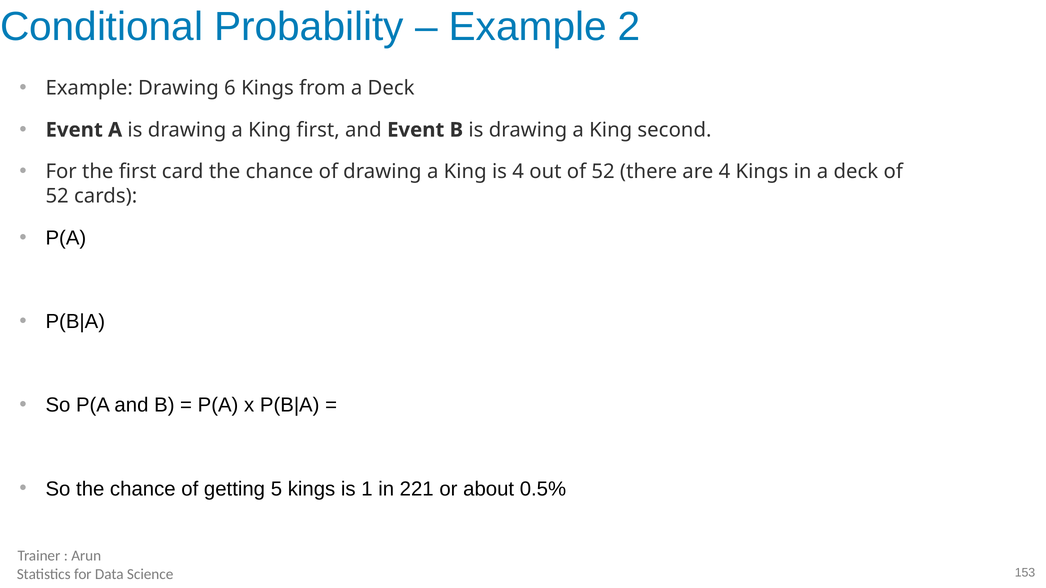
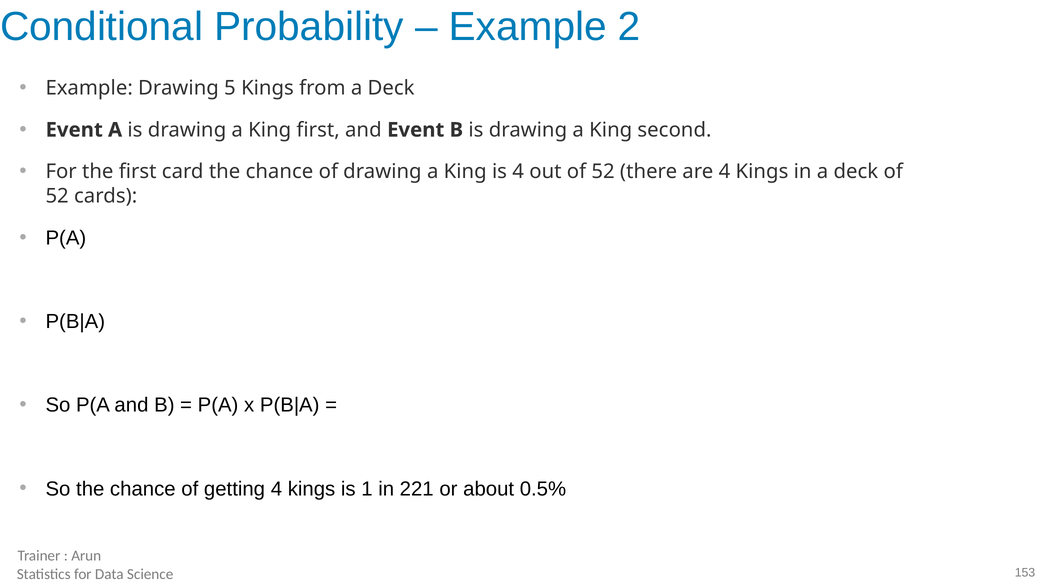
6: 6 -> 5
getting 5: 5 -> 4
